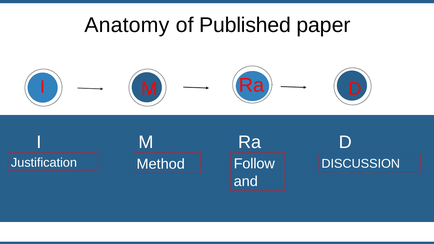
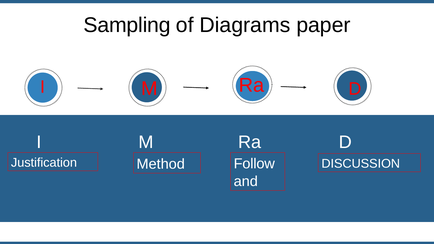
Anatomy: Anatomy -> Sampling
Published: Published -> Diagrams
